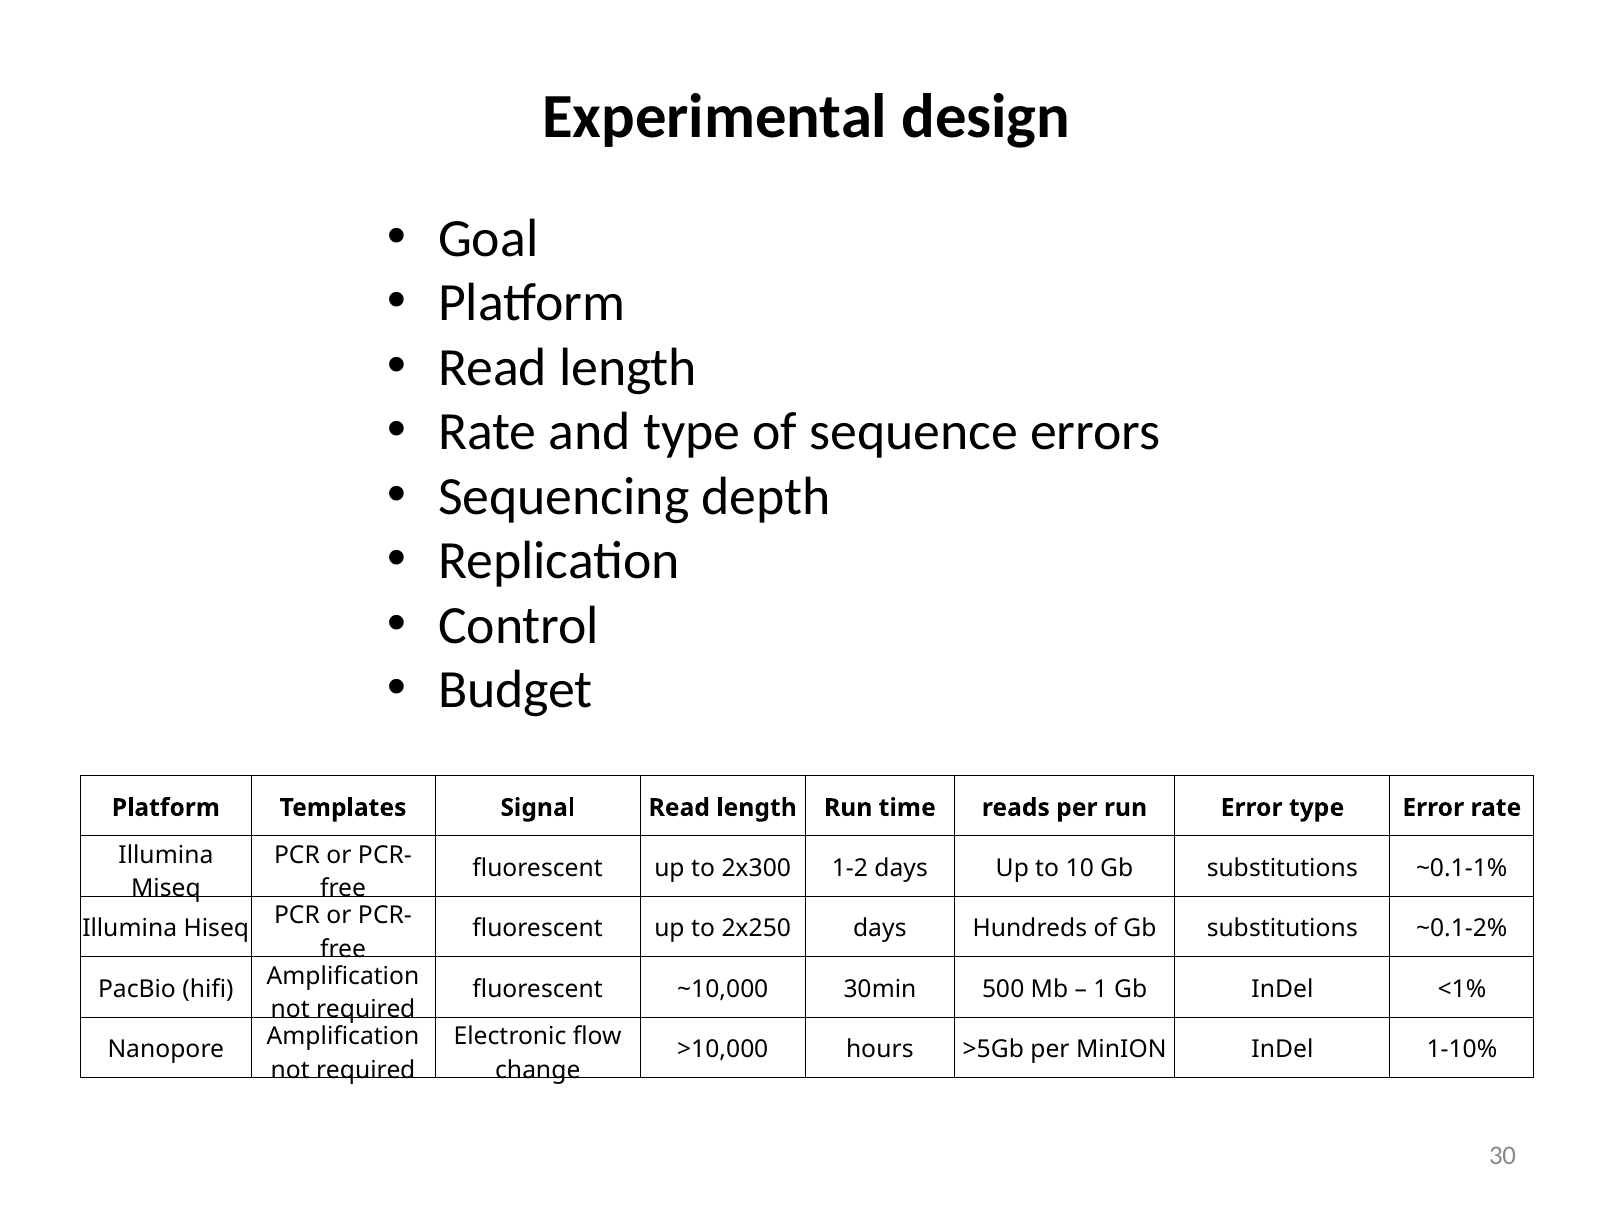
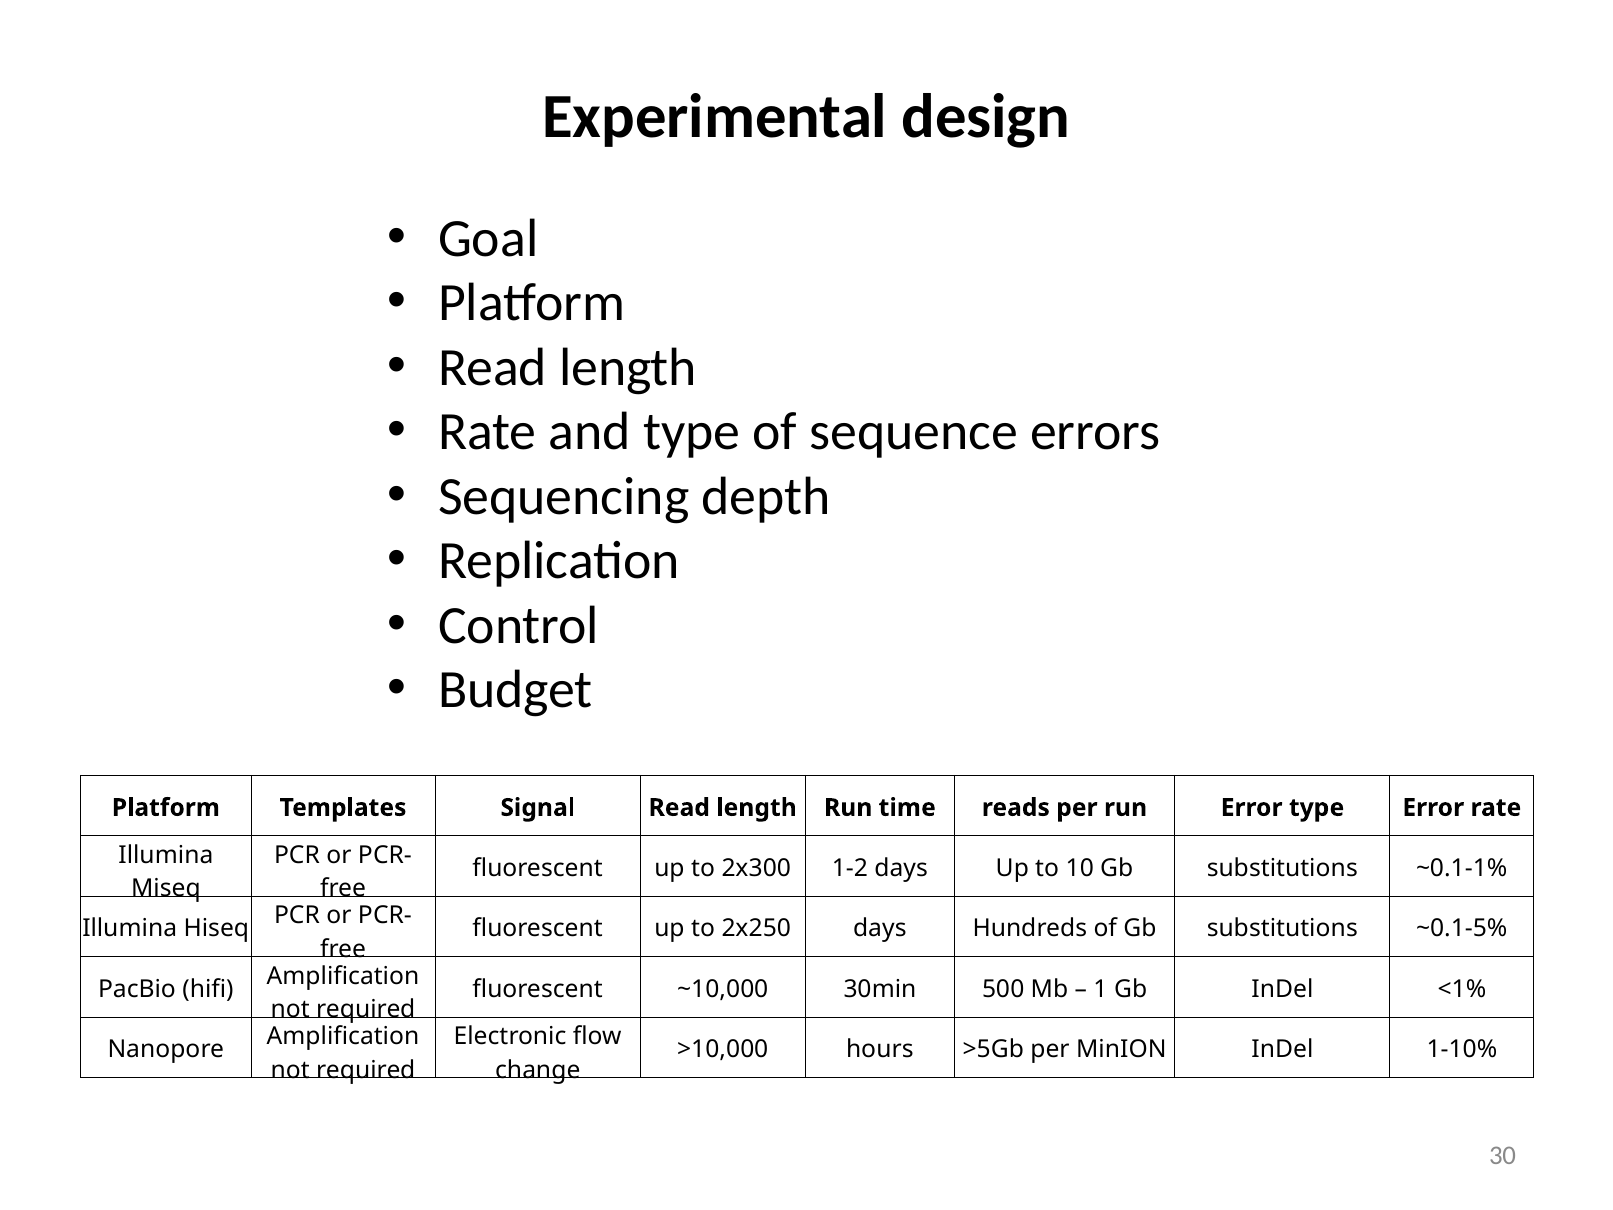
~0.1-2%: ~0.1-2% -> ~0.1-5%
